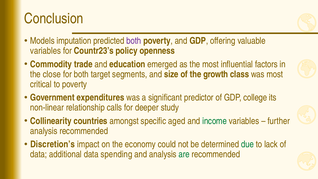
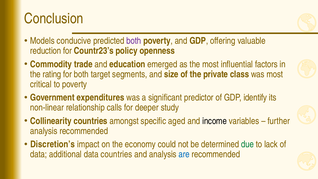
imputation: imputation -> conducive
variables at (46, 51): variables -> reduction
close: close -> rating
growth: growth -> private
college: college -> identify
income colour: green -> black
data spending: spending -> countries
are colour: green -> blue
